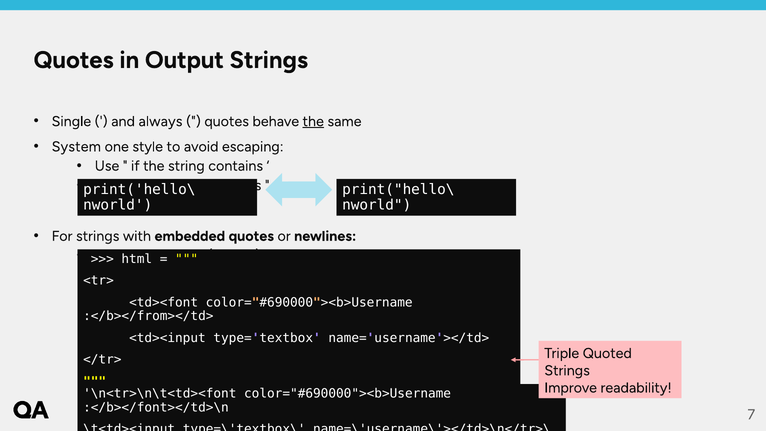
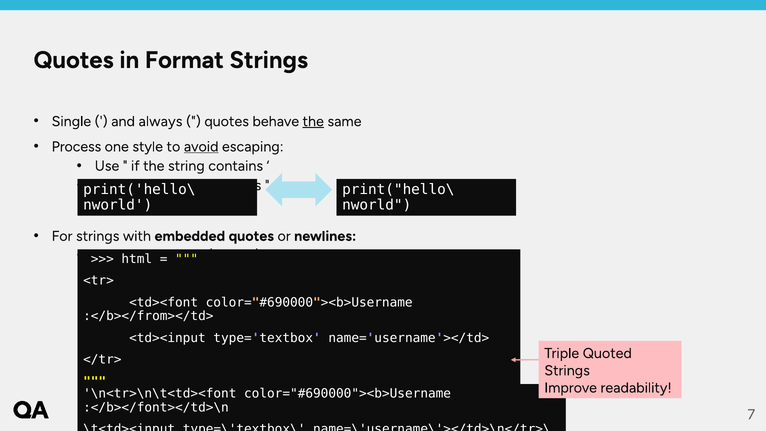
Output: Output -> Format
System: System -> Process
avoid underline: none -> present
